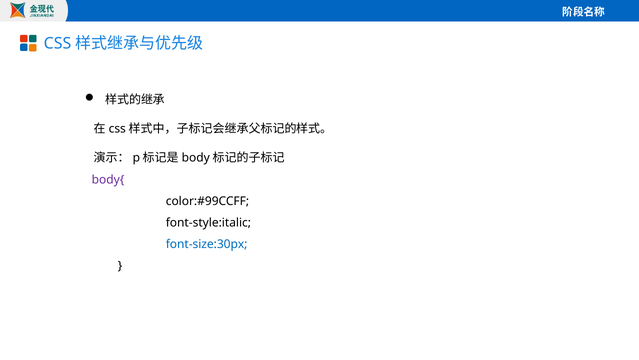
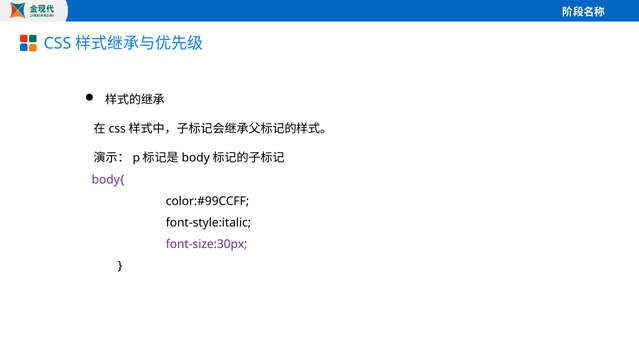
font-size:30px colour: blue -> purple
